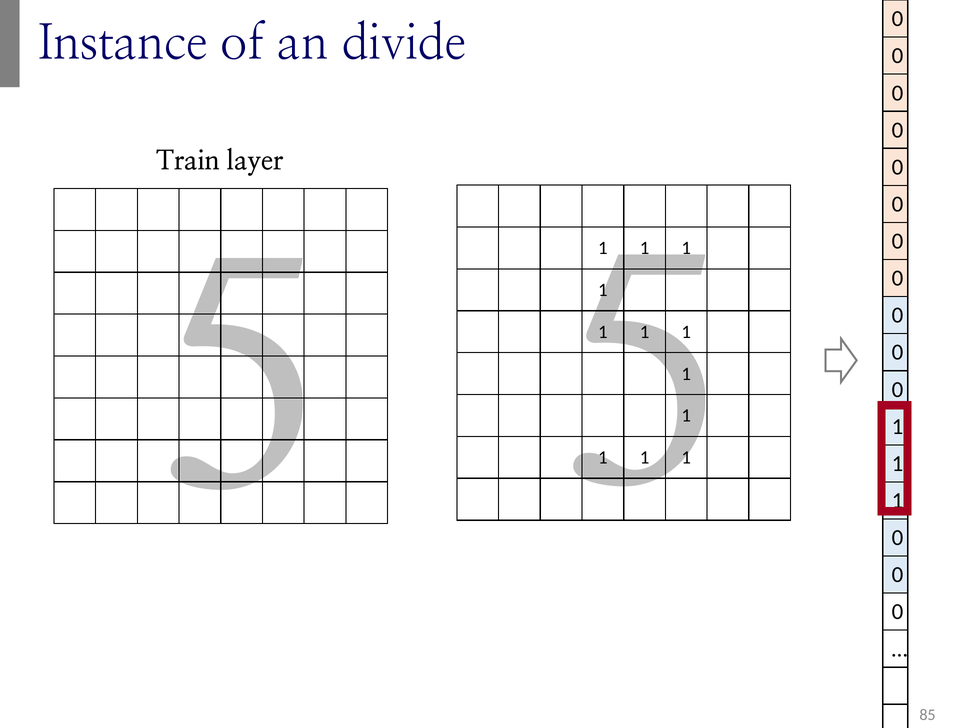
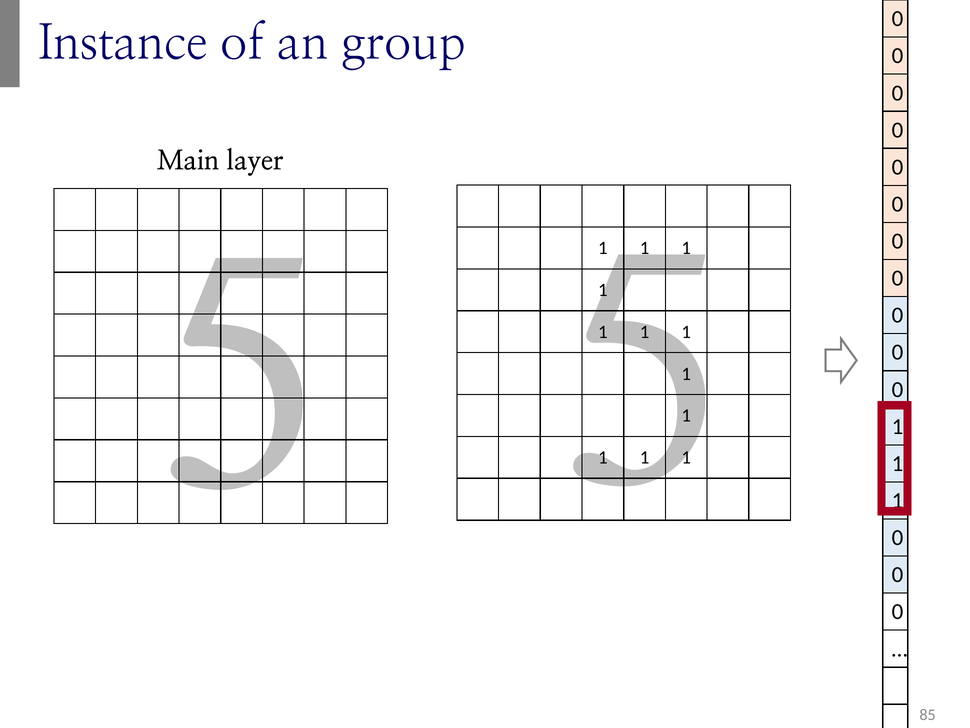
divide: divide -> group
Train: Train -> Main
